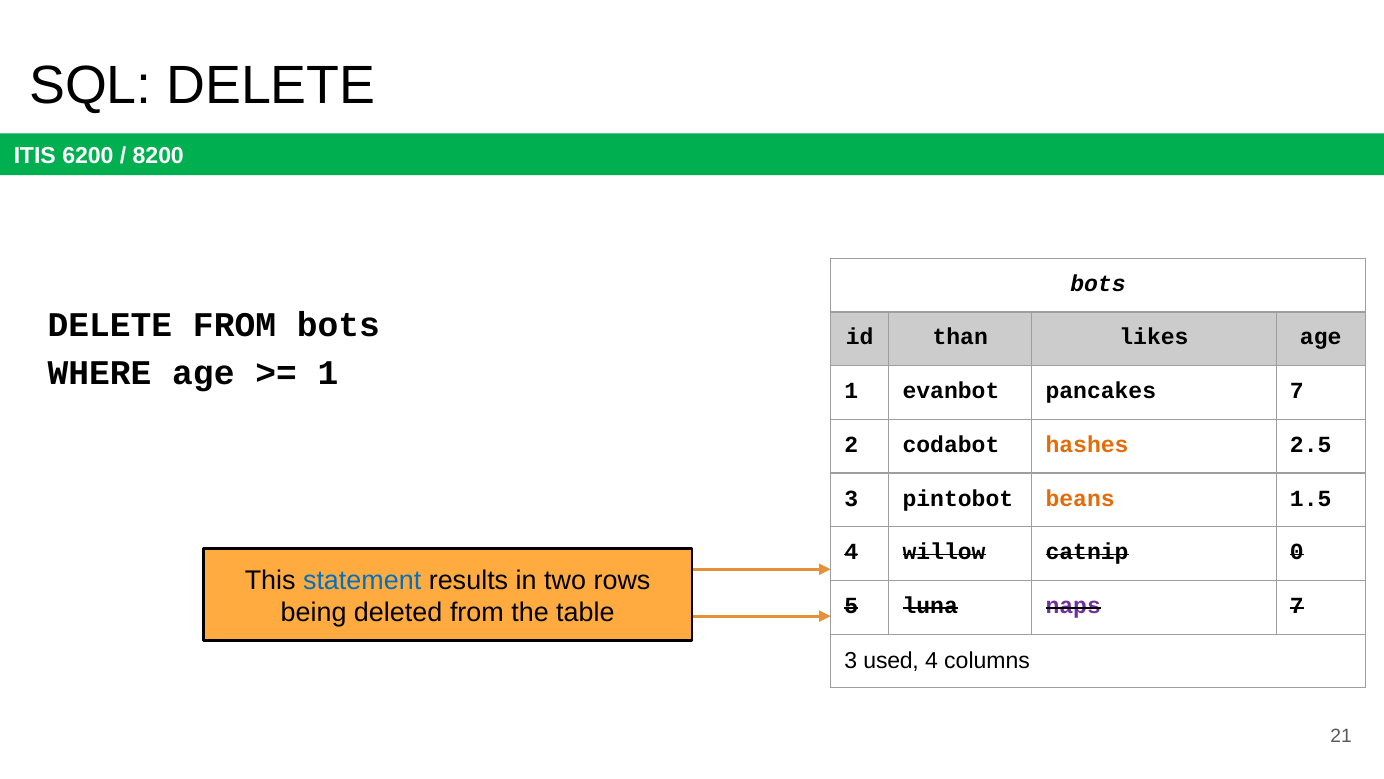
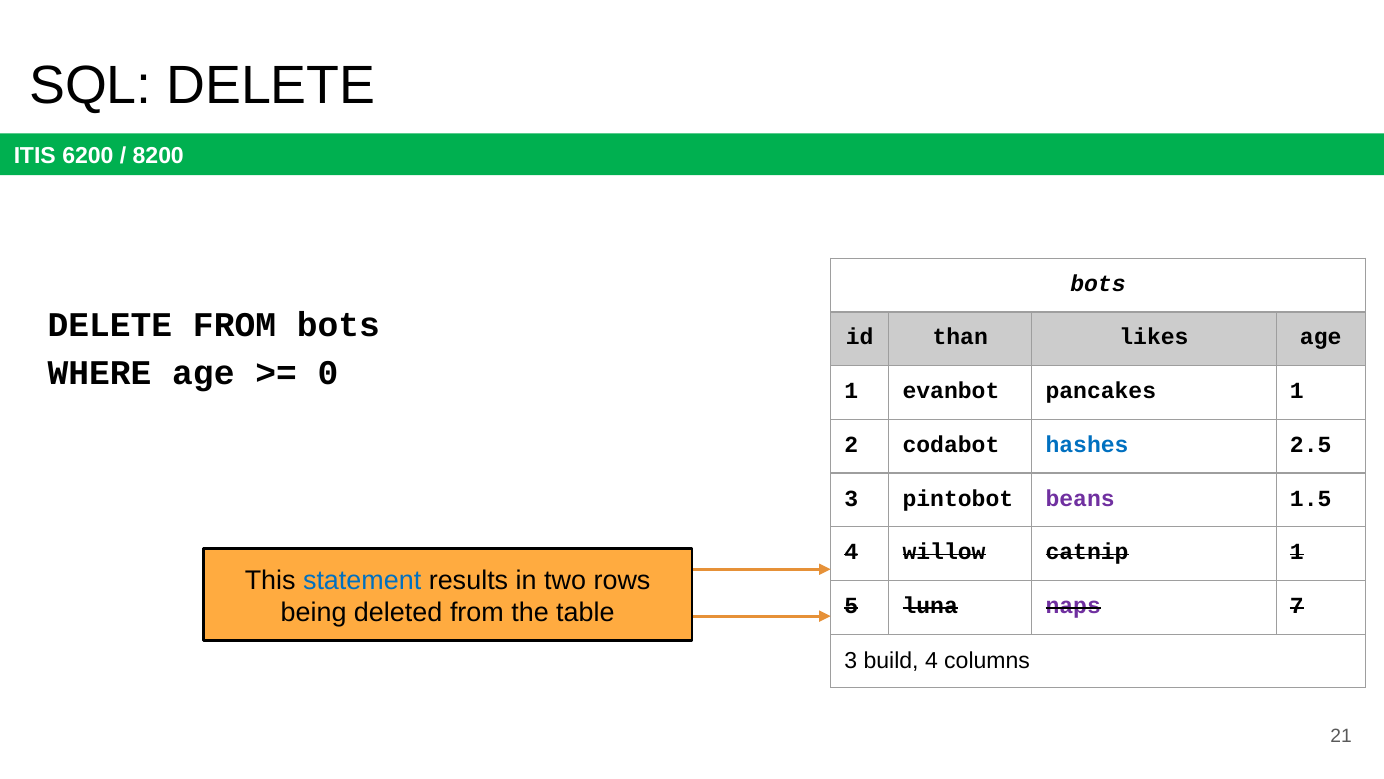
1 at (328, 373): 1 -> 0
pancakes 7: 7 -> 1
hashes colour: orange -> blue
beans colour: orange -> purple
catnip 0: 0 -> 1
used: used -> build
